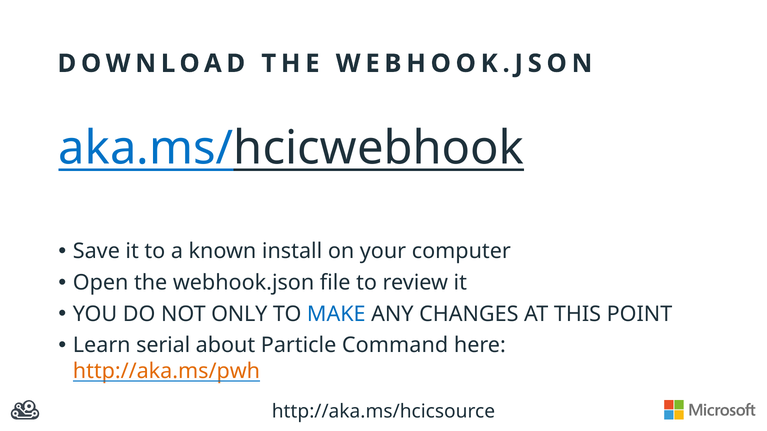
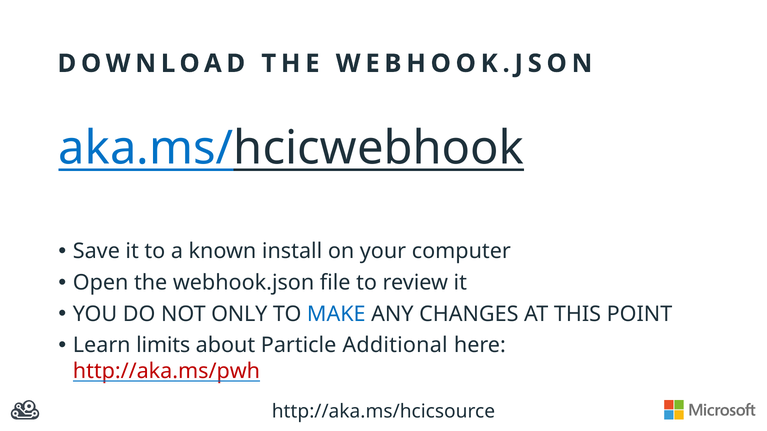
serial: serial -> limits
Command: Command -> Additional
http://aka.ms/pwh colour: orange -> red
